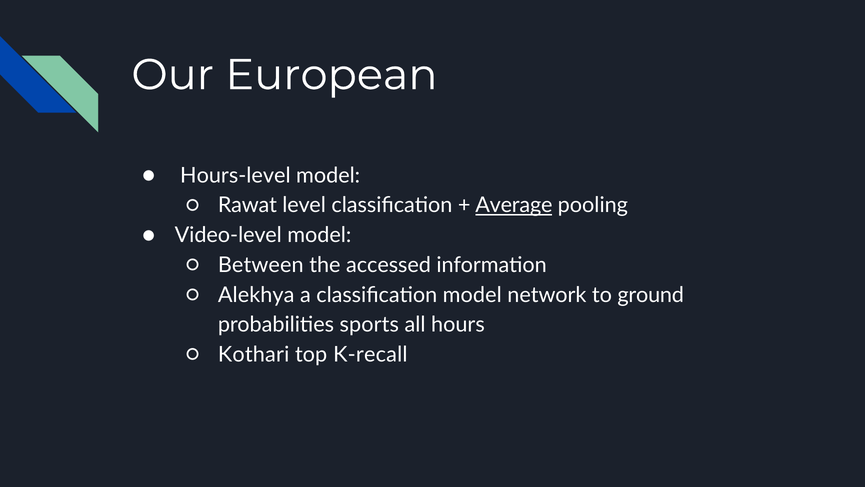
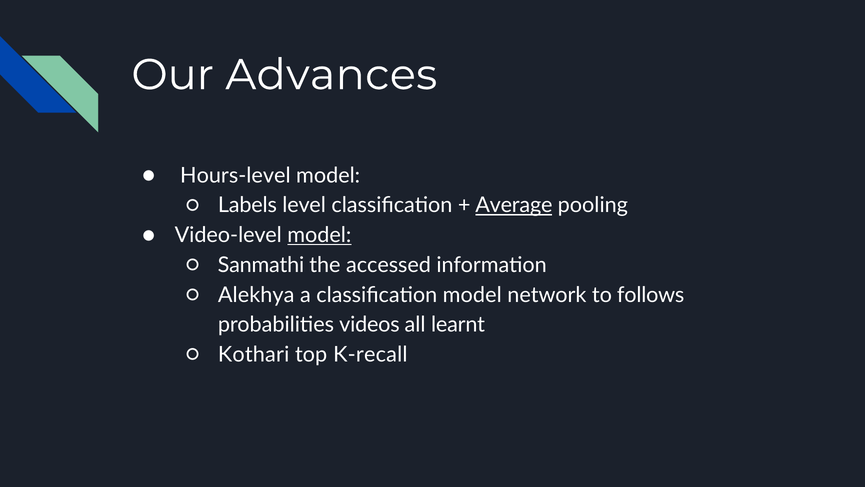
European: European -> Advances
Rawat: Rawat -> Labels
model at (319, 235) underline: none -> present
Between: Between -> Sanmathi
ground: ground -> follows
sports: sports -> videos
hours: hours -> learnt
